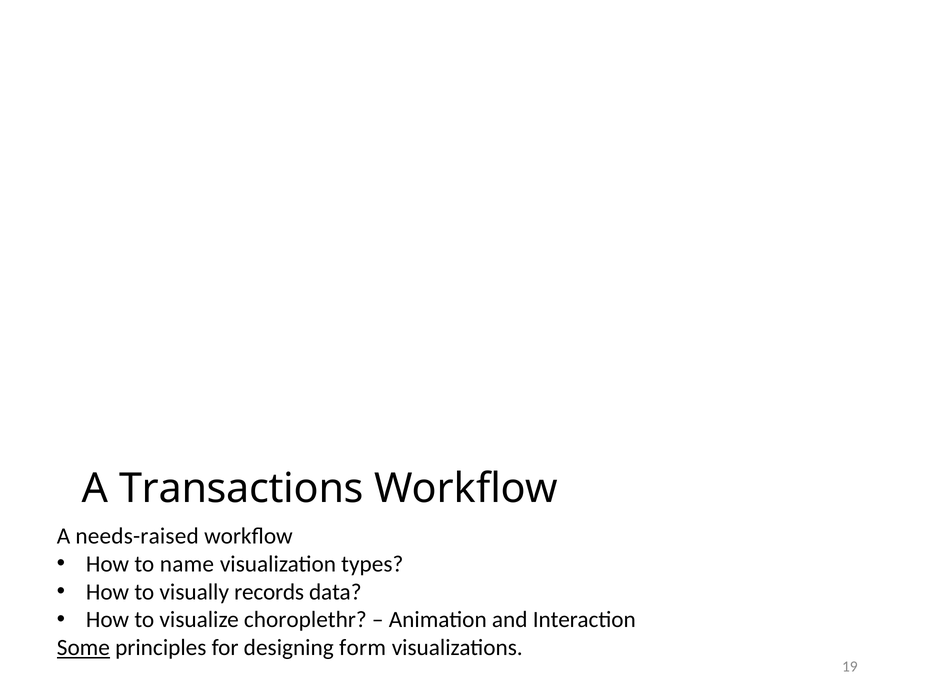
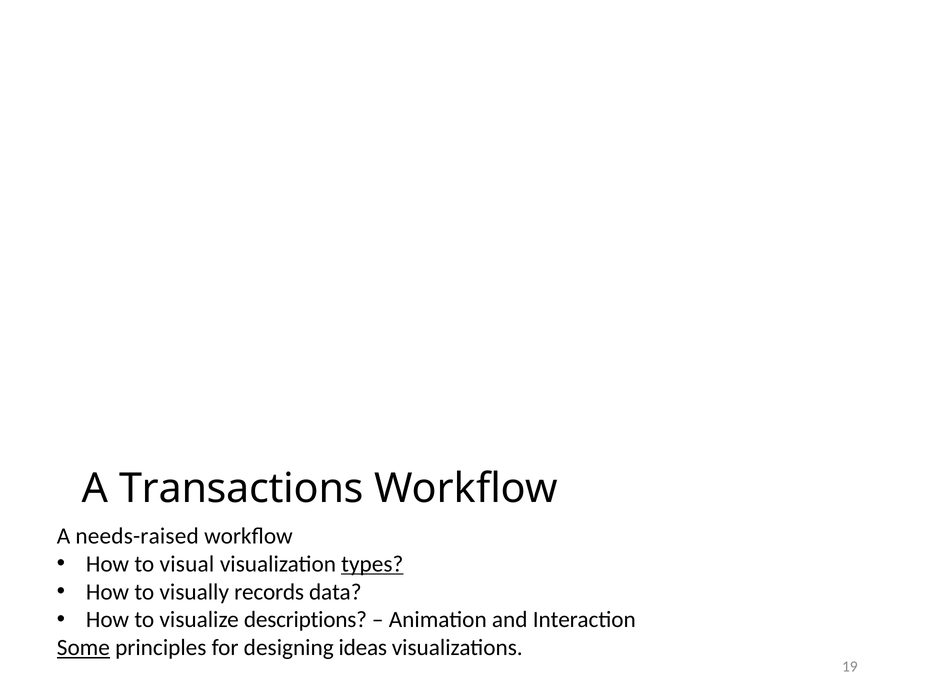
name: name -> visual
types underline: none -> present
choroplethr: choroplethr -> descriptions
form: form -> ideas
